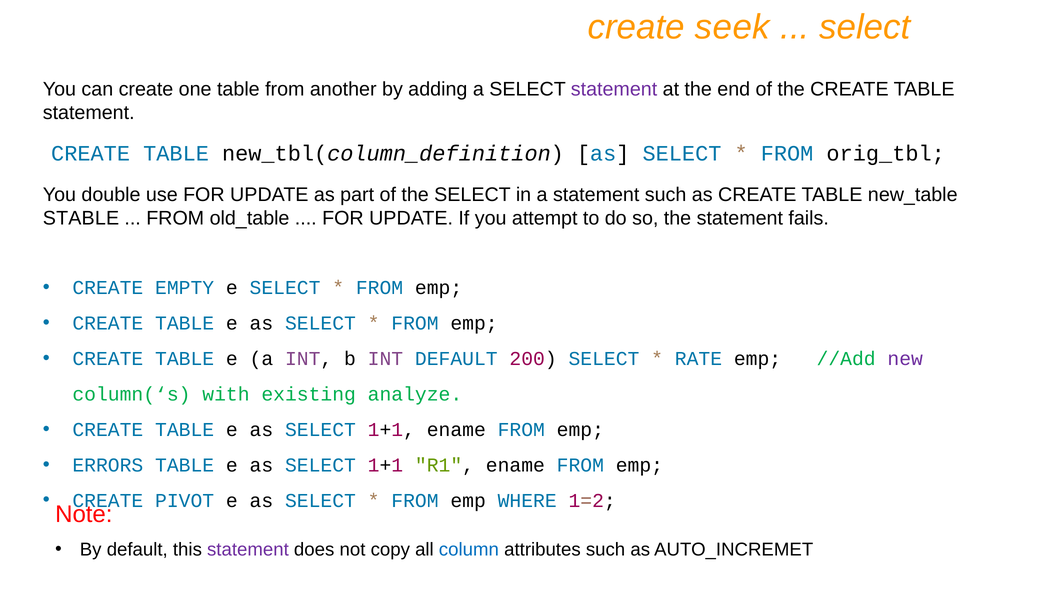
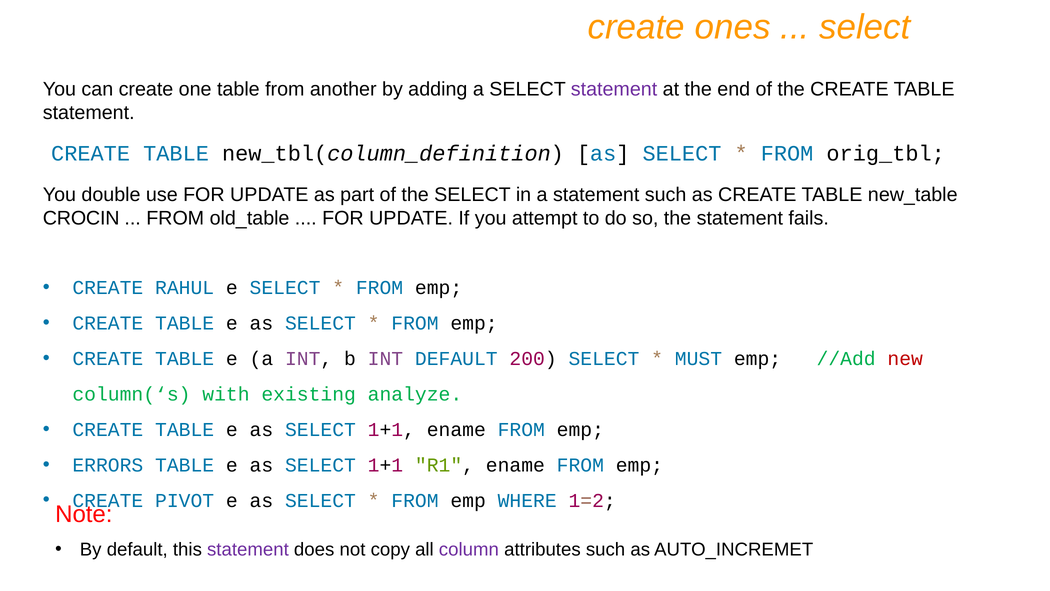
seek: seek -> ones
STABLE: STABLE -> CROCIN
EMPTY: EMPTY -> RAHUL
RATE: RATE -> MUST
new colour: purple -> red
column colour: blue -> purple
